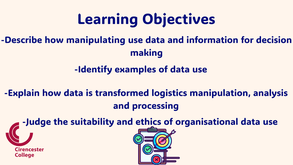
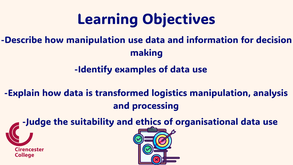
how manipulating: manipulating -> manipulation
